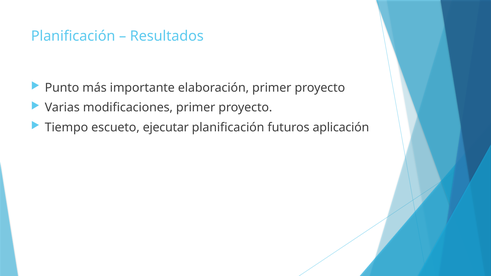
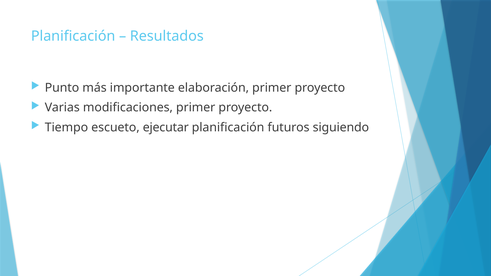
aplicación: aplicación -> siguiendo
